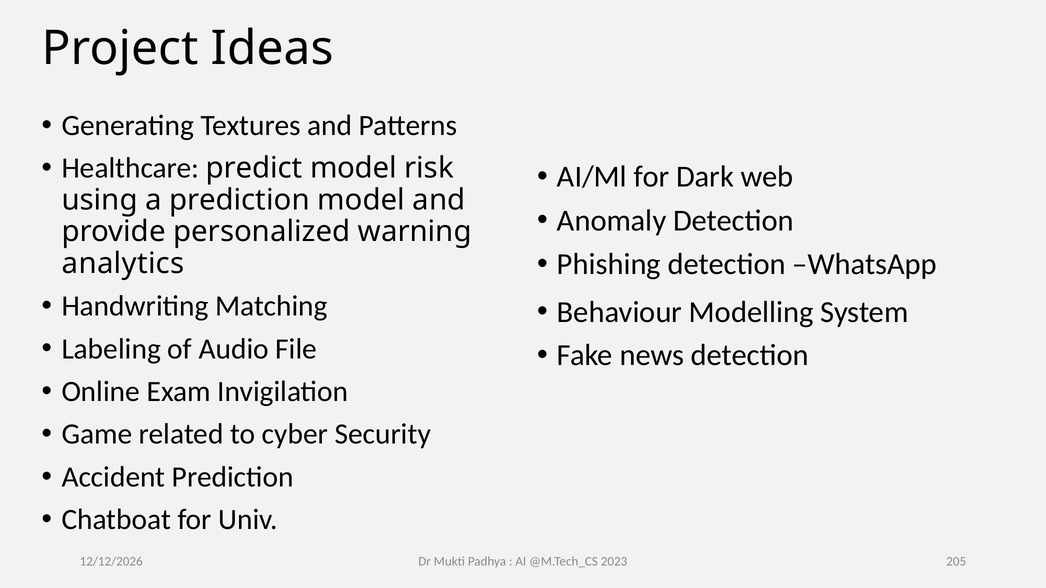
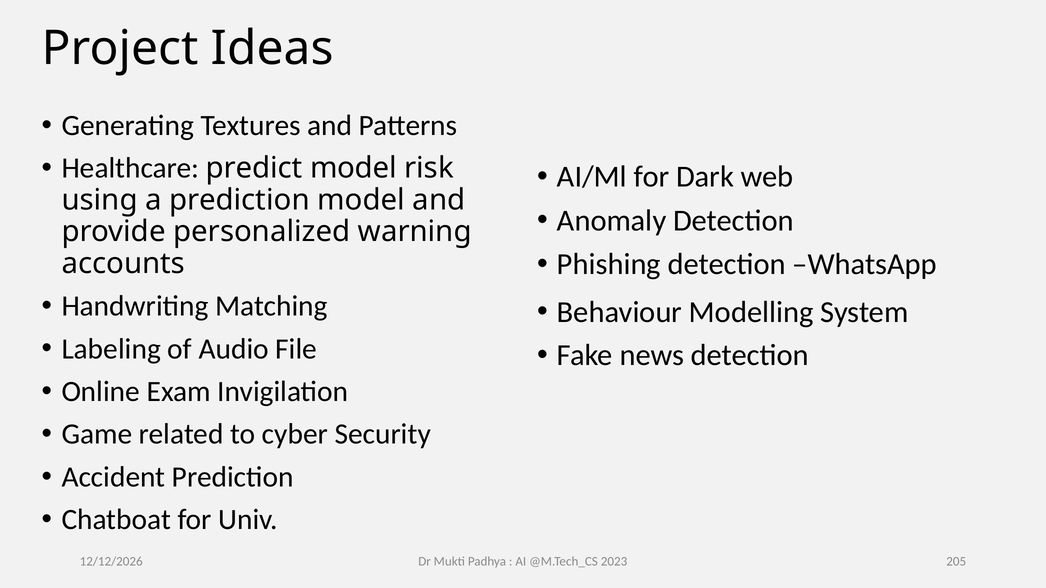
analytics: analytics -> accounts
